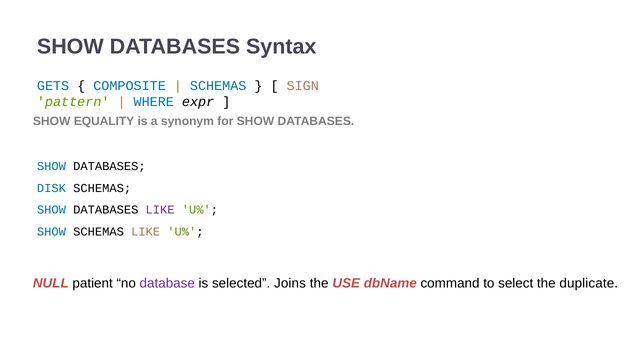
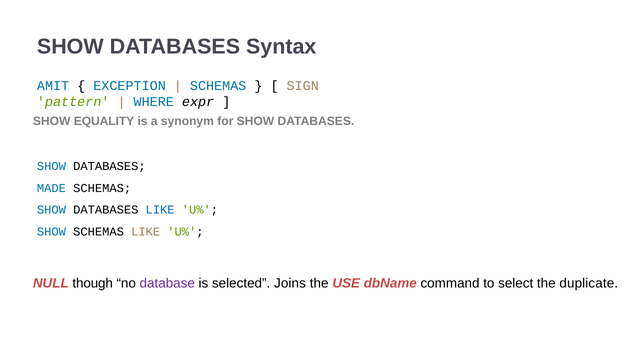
GETS: GETS -> AMIT
COMPOSITE: COMPOSITE -> EXCEPTION
DISK: DISK -> MADE
LIKE at (160, 210) colour: purple -> blue
patient: patient -> though
